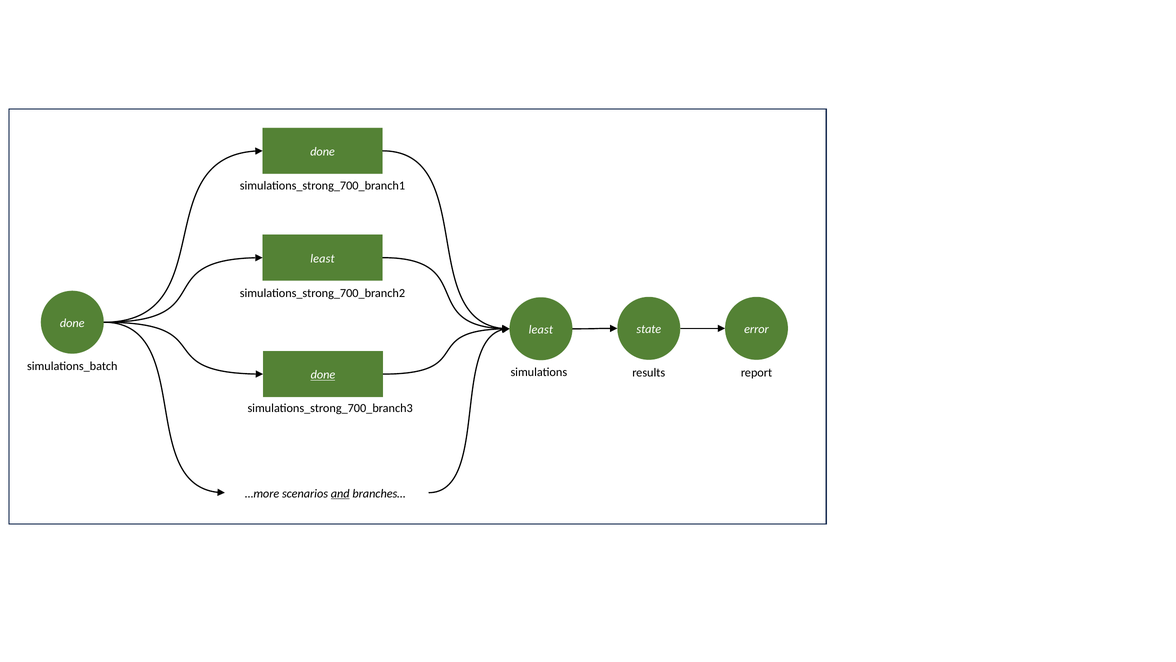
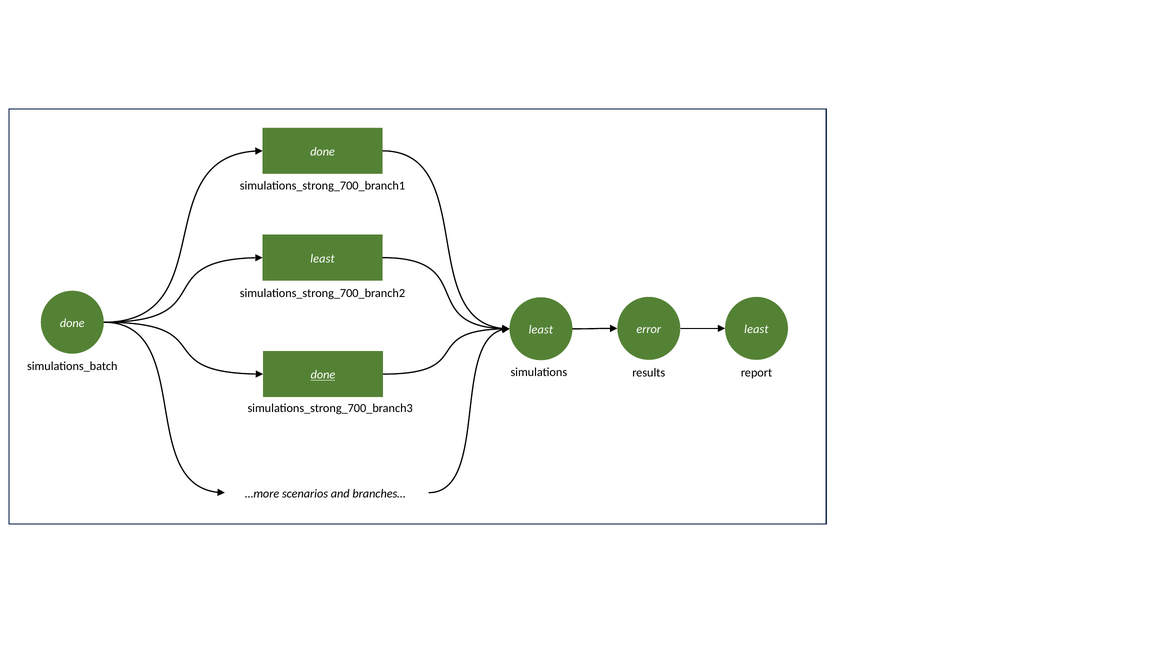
state: state -> error
error at (756, 329): error -> least
and underline: present -> none
